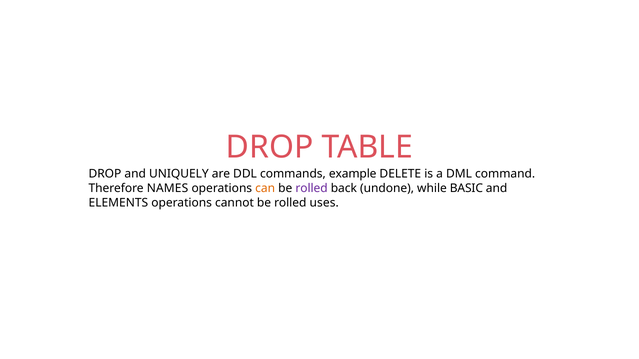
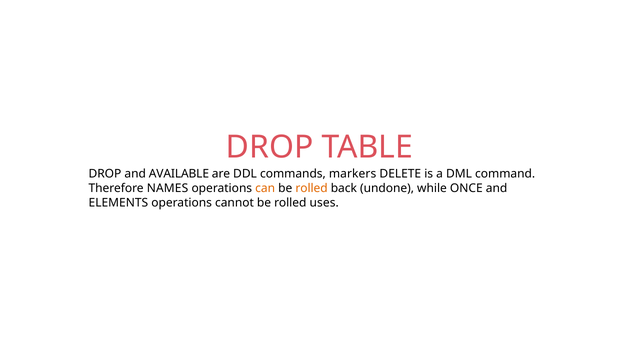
UNIQUELY: UNIQUELY -> AVAILABLE
example: example -> markers
rolled at (312, 189) colour: purple -> orange
BASIC: BASIC -> ONCE
